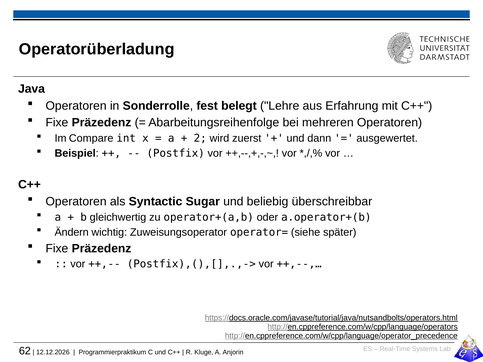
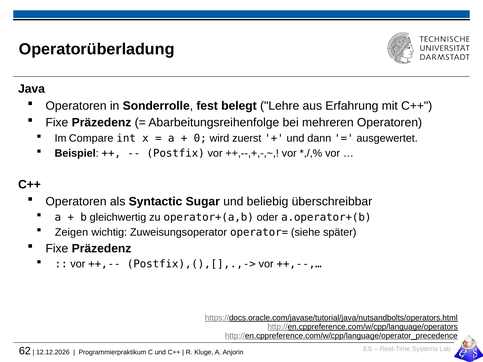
2: 2 -> 0
Ändern: Ändern -> Zeigen
